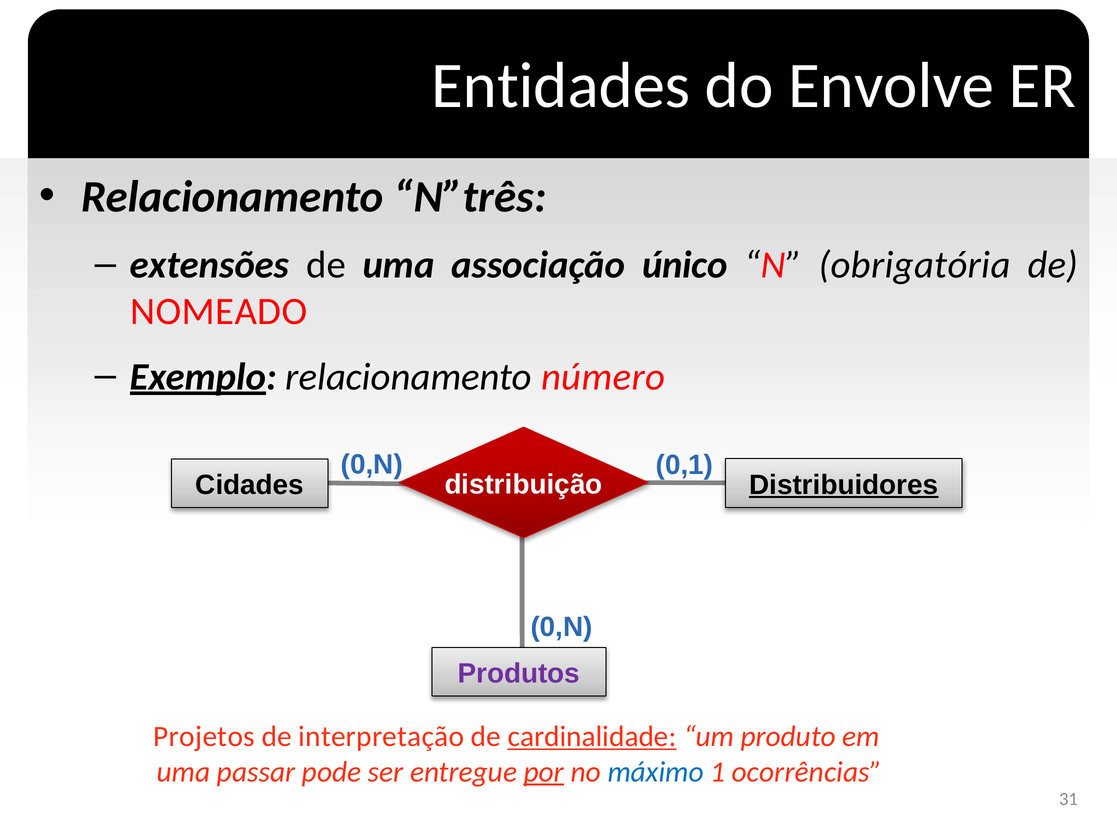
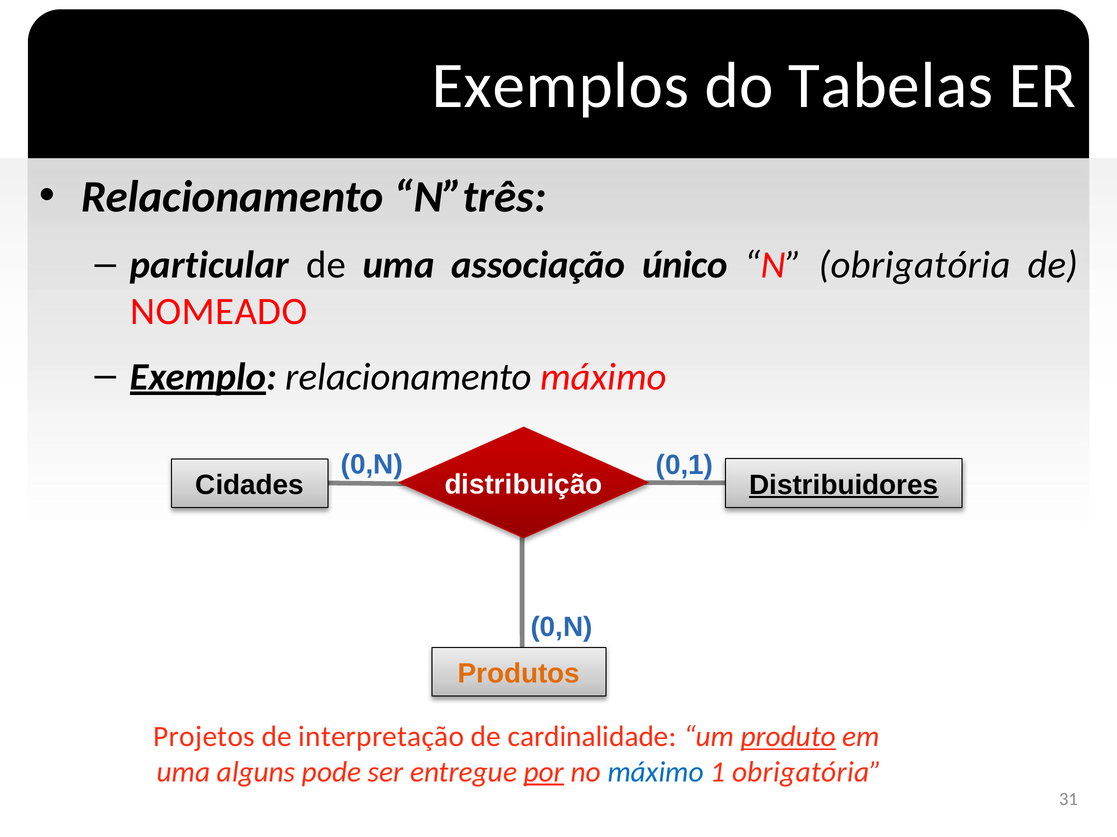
Entidades: Entidades -> Exemplos
Envolve: Envolve -> Tabelas
extensões: extensões -> particular
relacionamento número: número -> máximo
Produtos colour: purple -> orange
cardinalidade underline: present -> none
produto underline: none -> present
passar: passar -> alguns
1 ocorrências: ocorrências -> obrigatória
